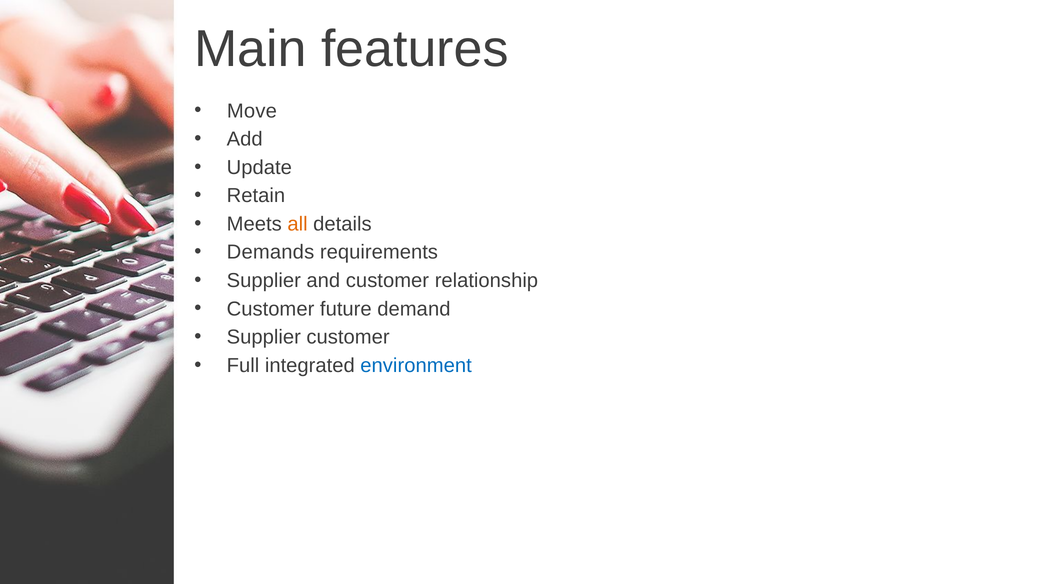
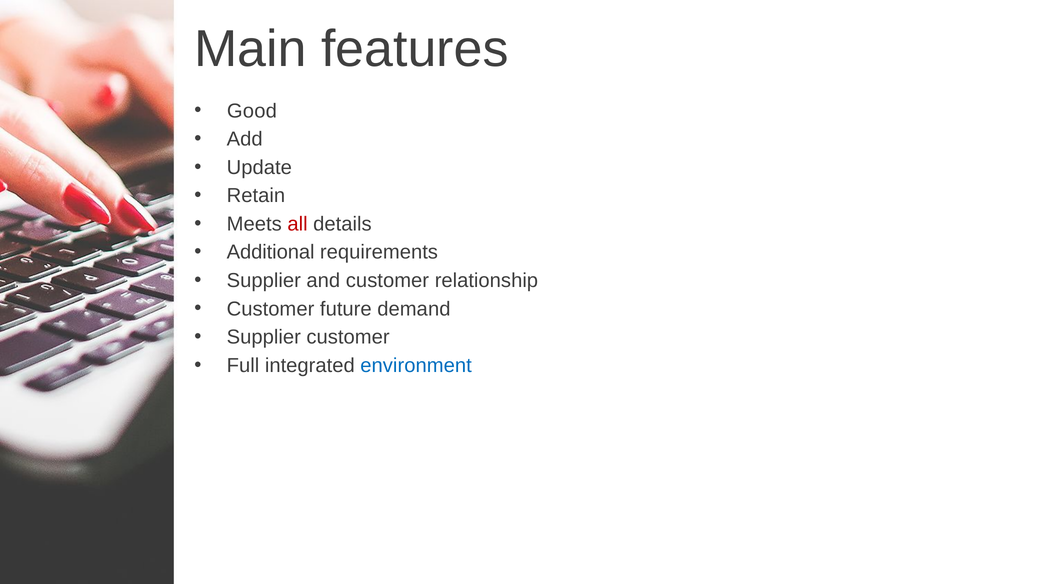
Move: Move -> Good
all colour: orange -> red
Demands: Demands -> Additional
